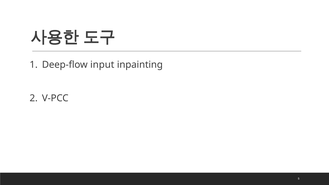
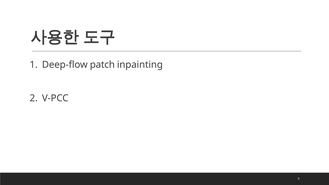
input: input -> patch
